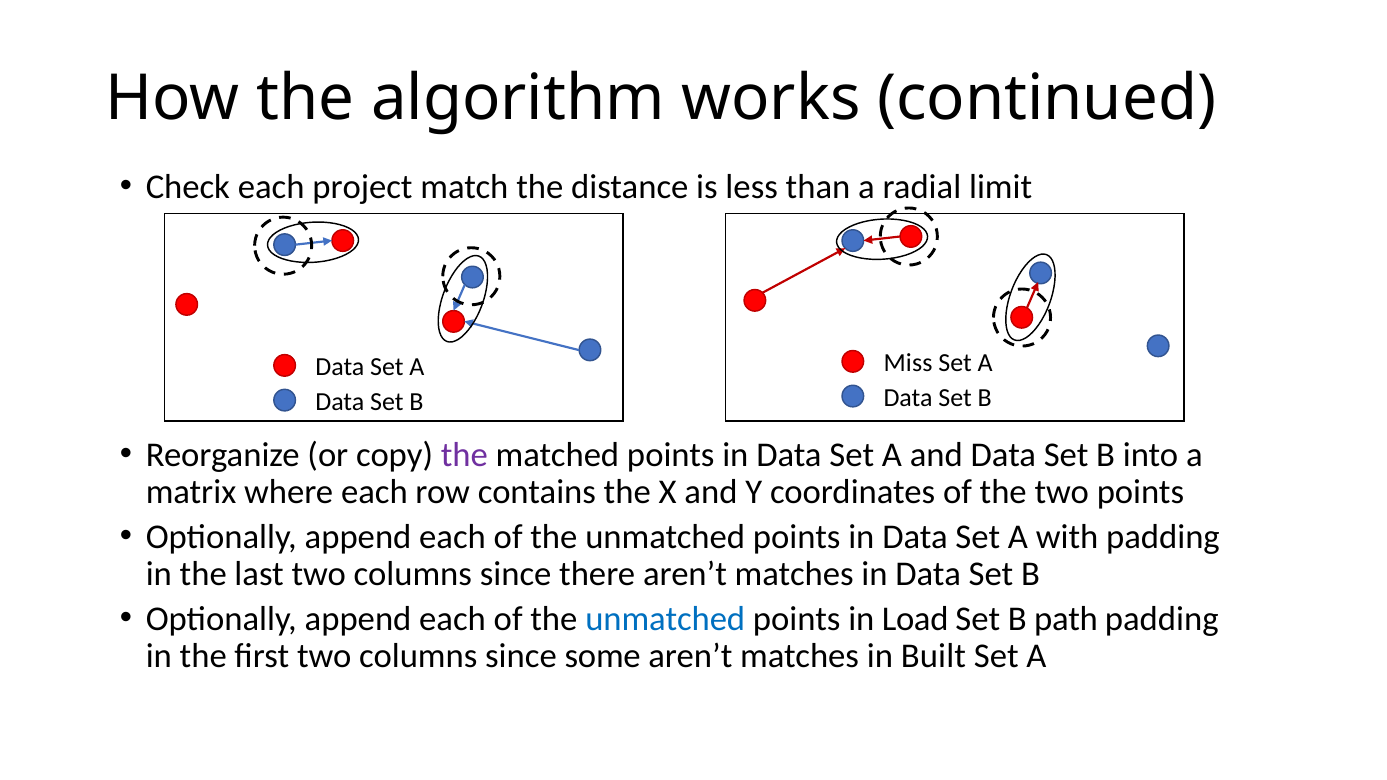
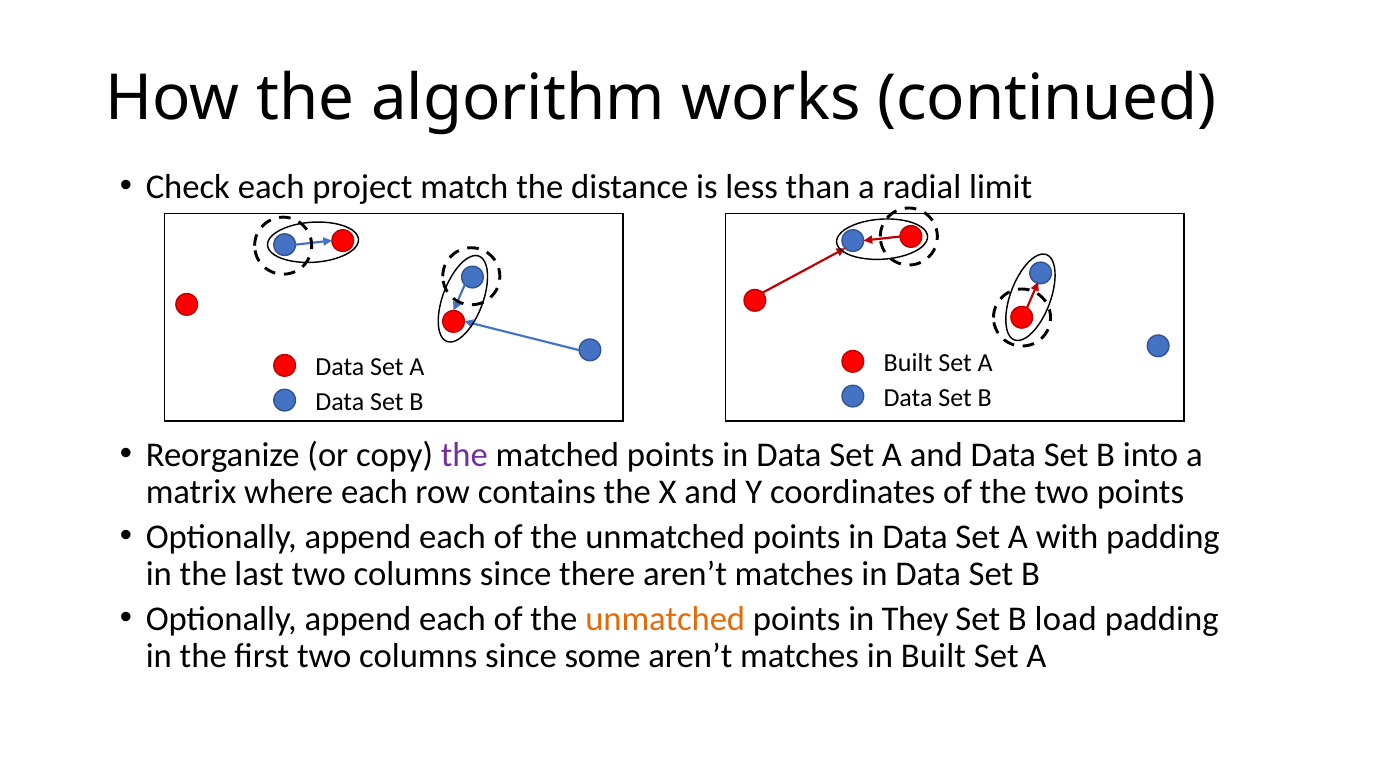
Miss at (908, 363): Miss -> Built
unmatched at (665, 619) colour: blue -> orange
Load: Load -> They
path: path -> load
